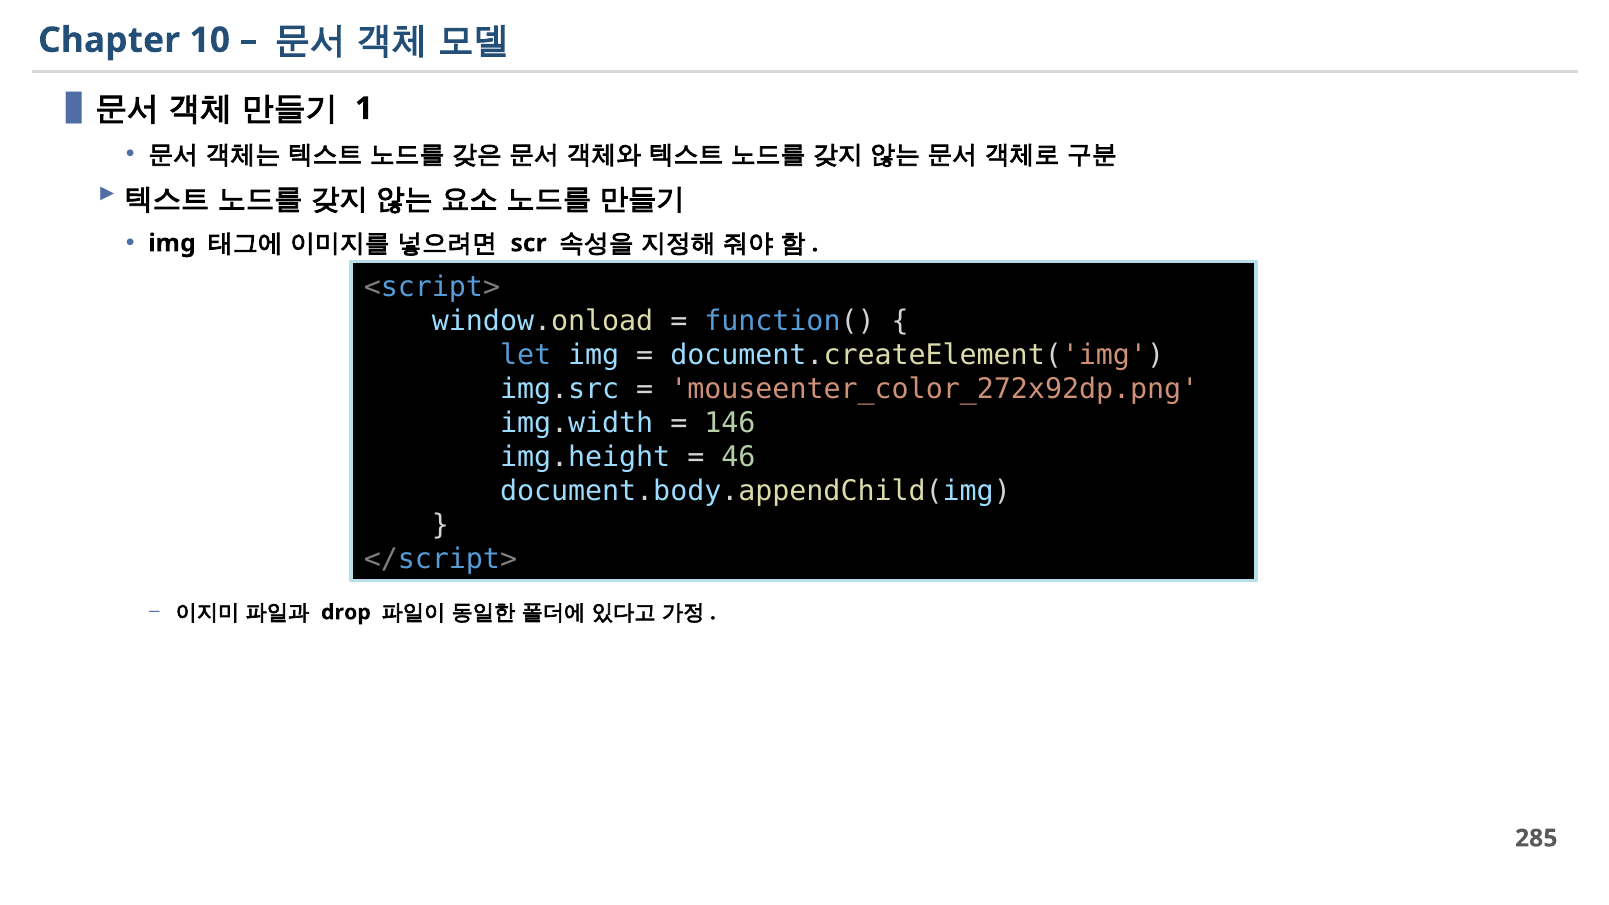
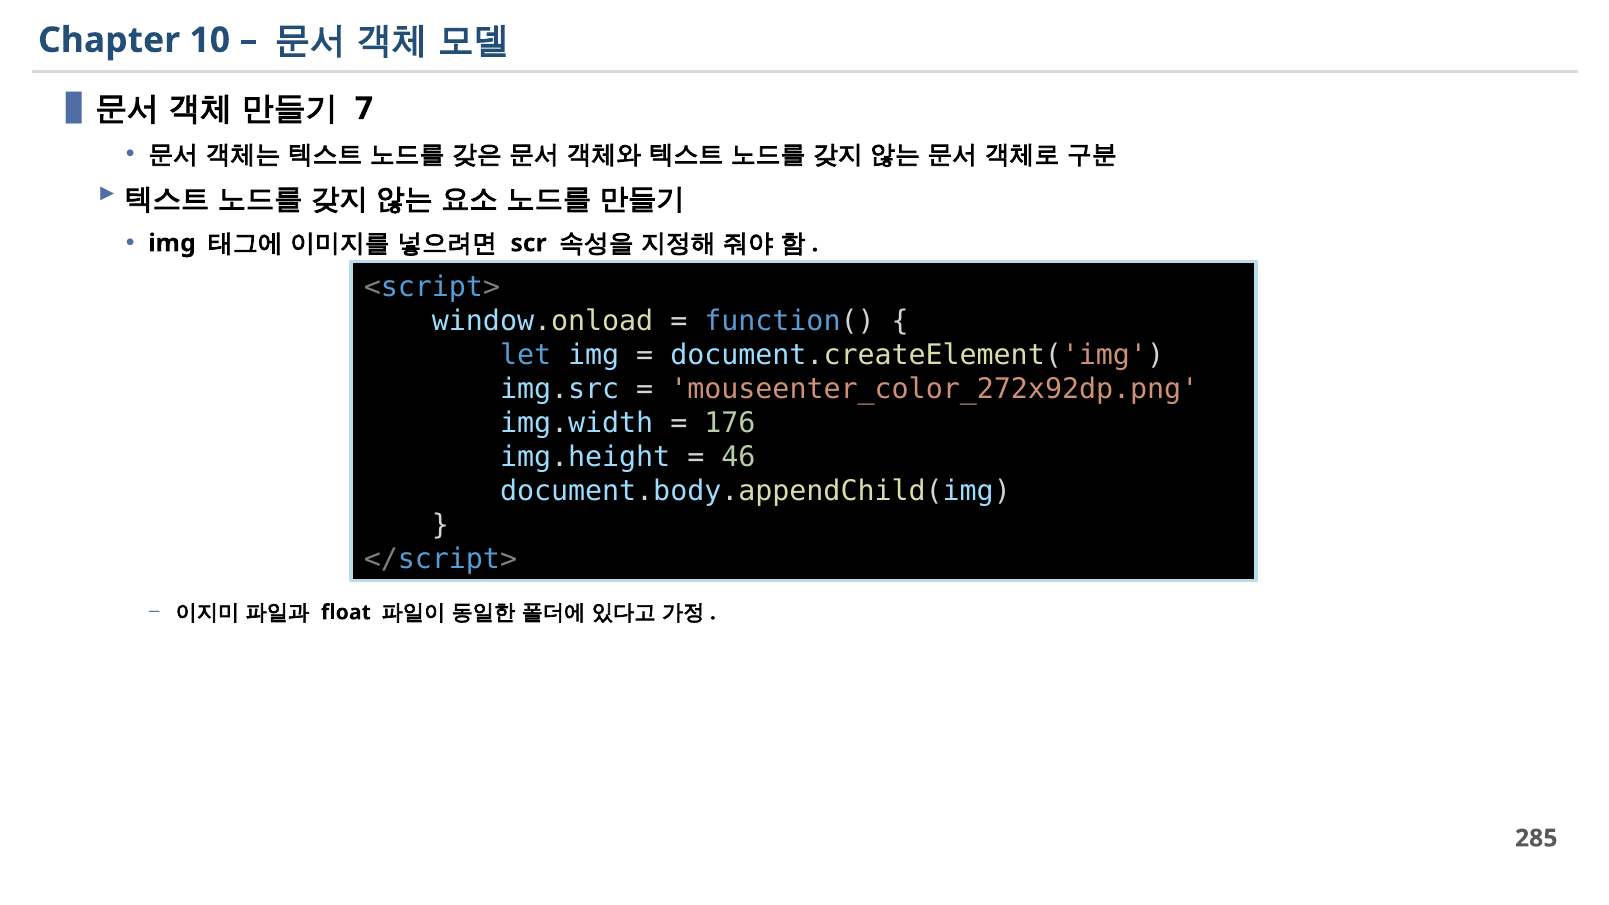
1: 1 -> 7
146: 146 -> 176
drop: drop -> float
